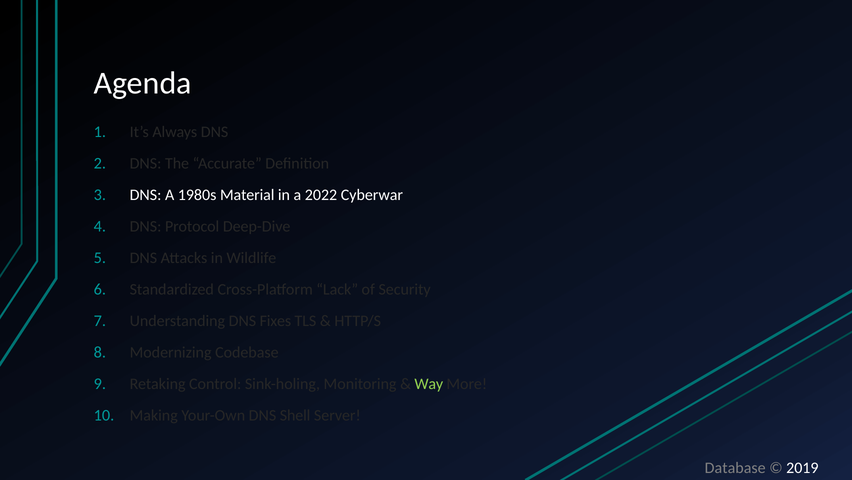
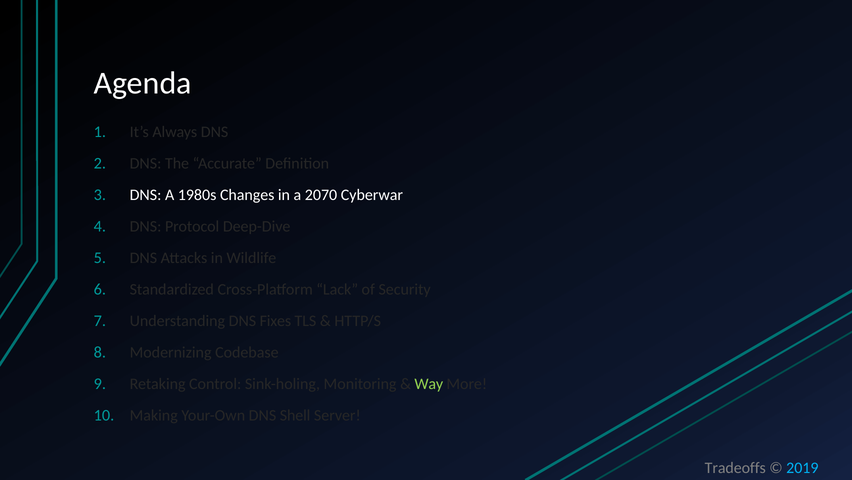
Material: Material -> Changes
2022: 2022 -> 2070
Database: Database -> Tradeoffs
2019 colour: white -> light blue
